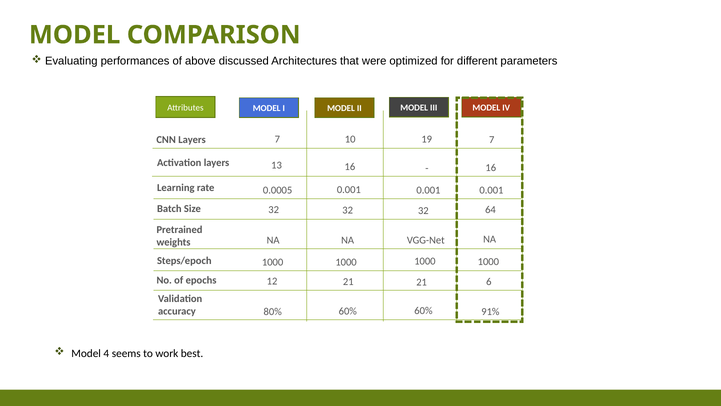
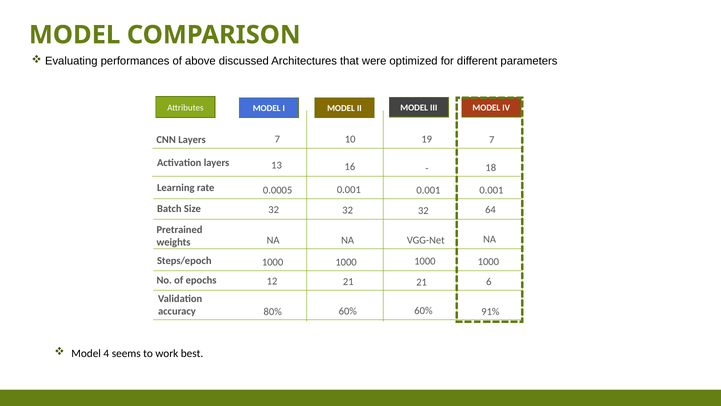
16 at (491, 168): 16 -> 18
